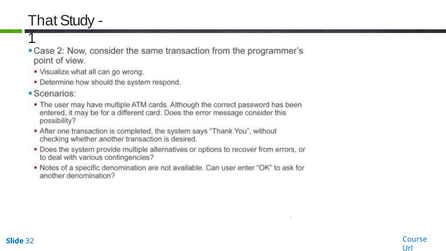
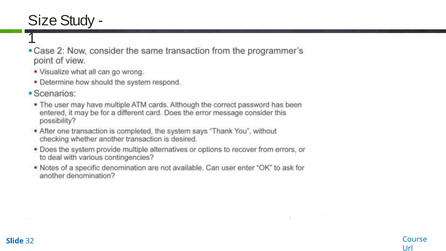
That: That -> Size
